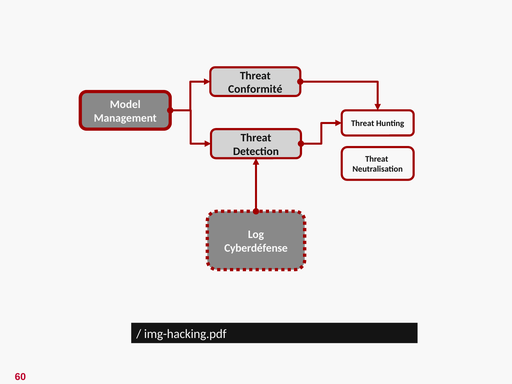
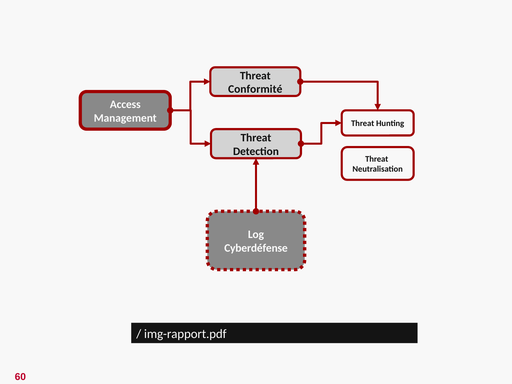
Model: Model -> Access
img-hacking.pdf: img-hacking.pdf -> img-rapport.pdf
